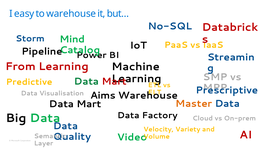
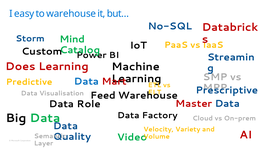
Pipeline: Pipeline -> Custom
From: From -> Does
Data at (86, 81) colour: green -> blue
Aims: Aims -> Feed
Master colour: orange -> red
Mart at (89, 104): Mart -> Role
